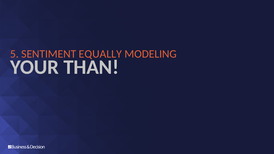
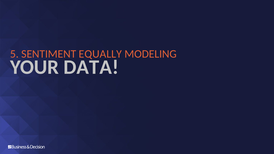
THAN: THAN -> DATA
